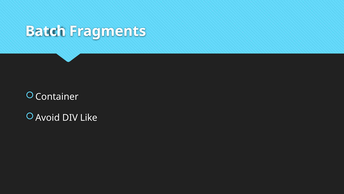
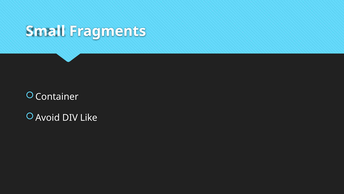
Batch: Batch -> Small
